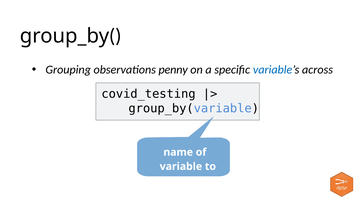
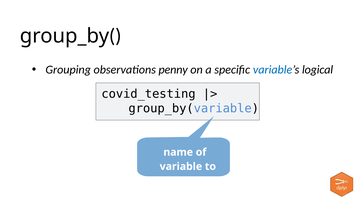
across: across -> logical
